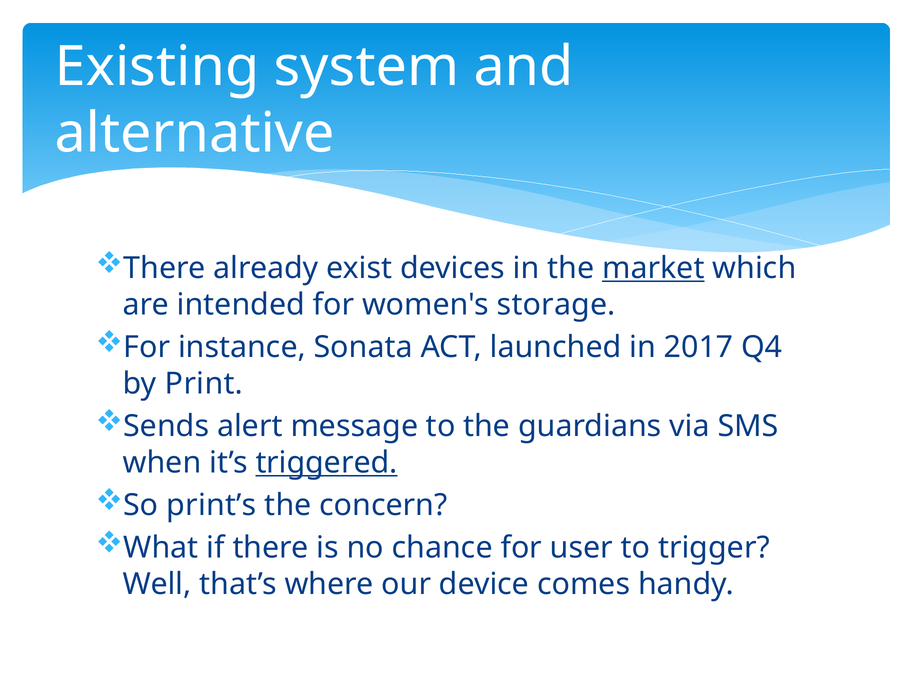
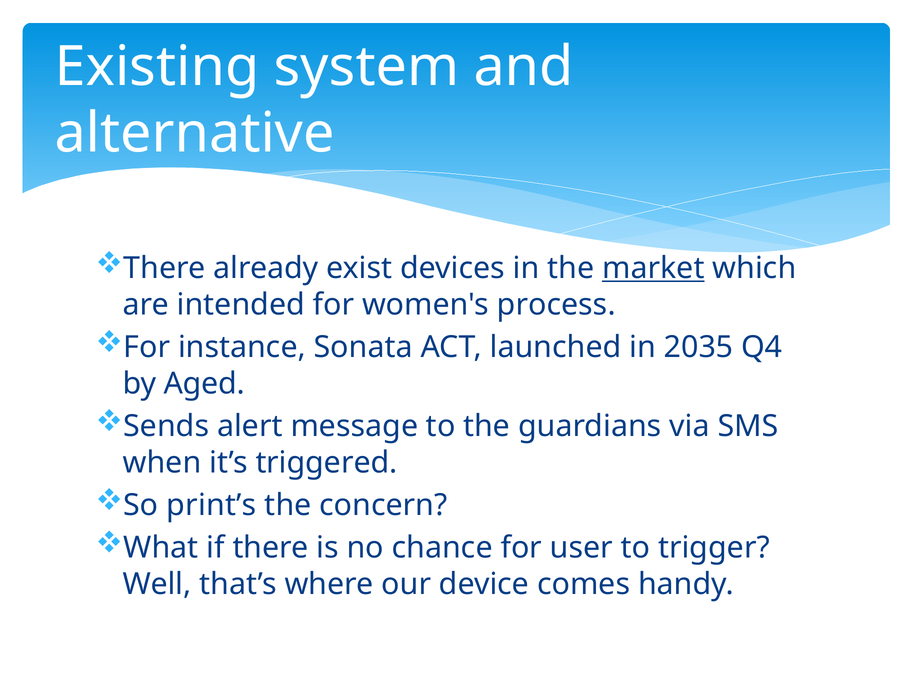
storage: storage -> process
2017: 2017 -> 2035
Print: Print -> Aged
triggered underline: present -> none
